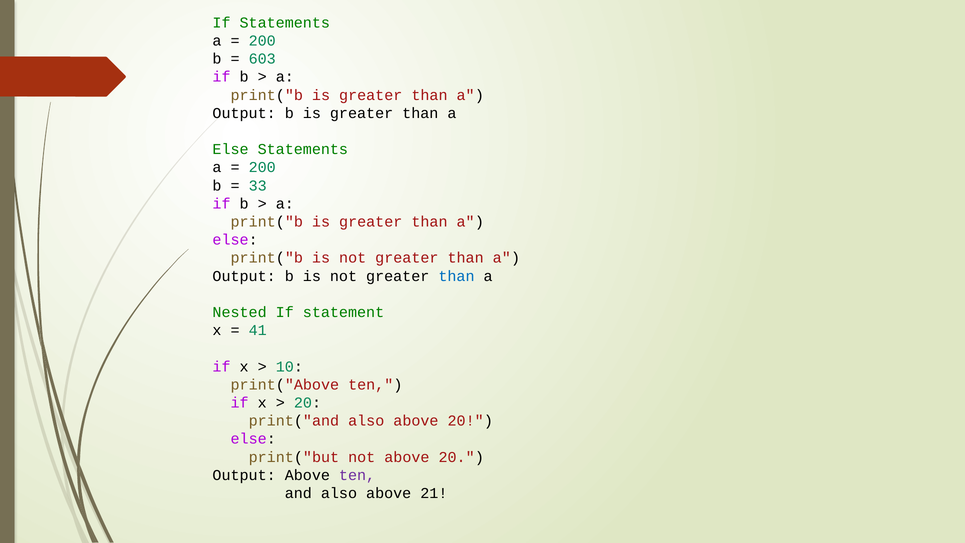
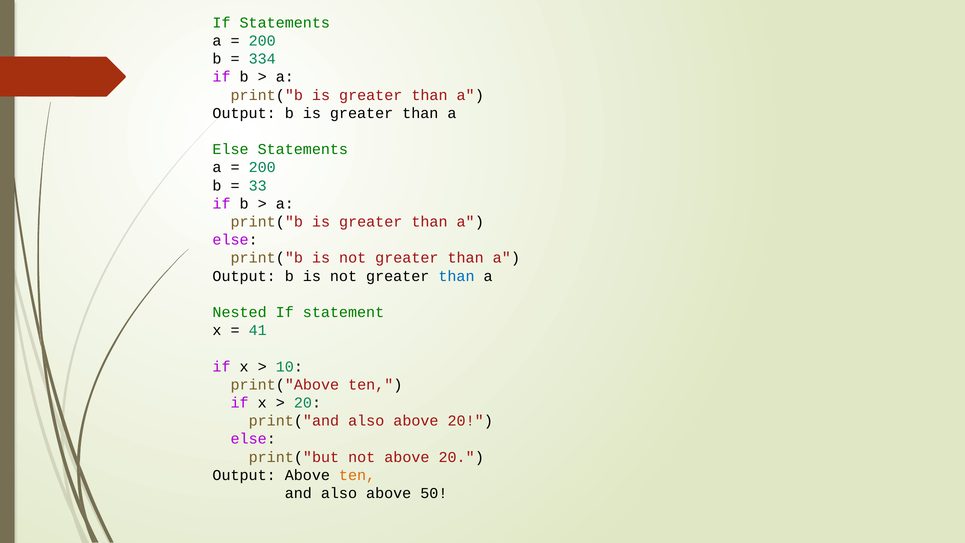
603: 603 -> 334
ten at (357, 475) colour: purple -> orange
21: 21 -> 50
